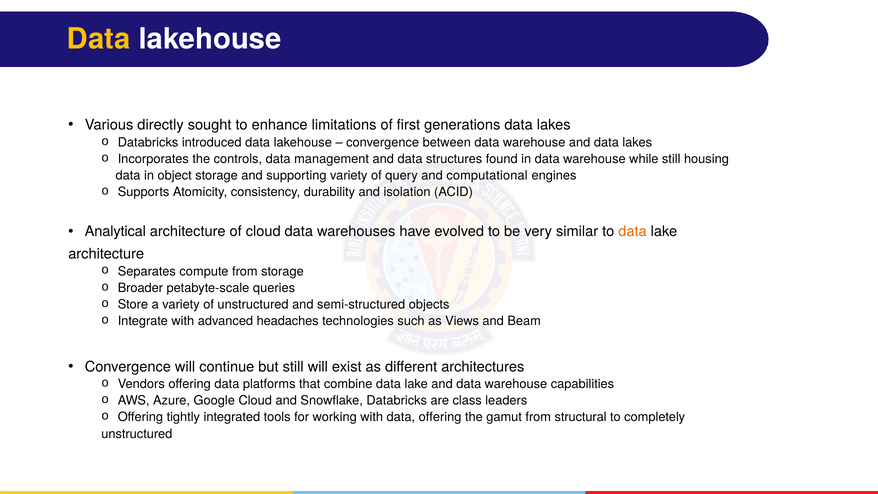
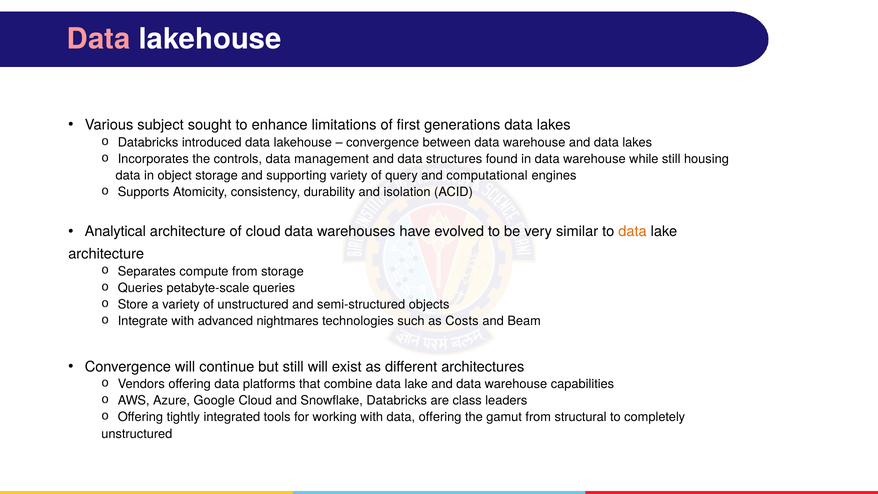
Data at (99, 39) colour: yellow -> pink
directly: directly -> subject
Broader at (140, 288): Broader -> Queries
headaches: headaches -> nightmares
Views: Views -> Costs
